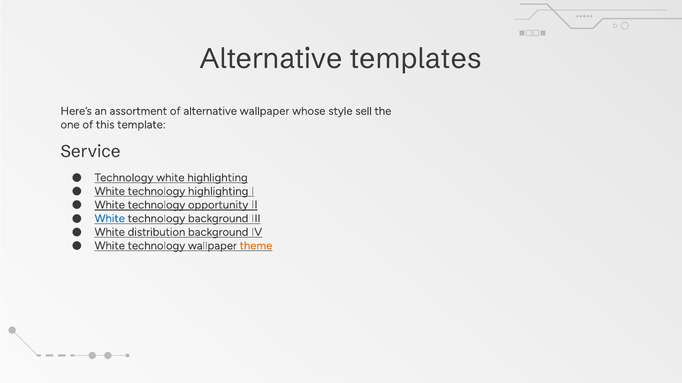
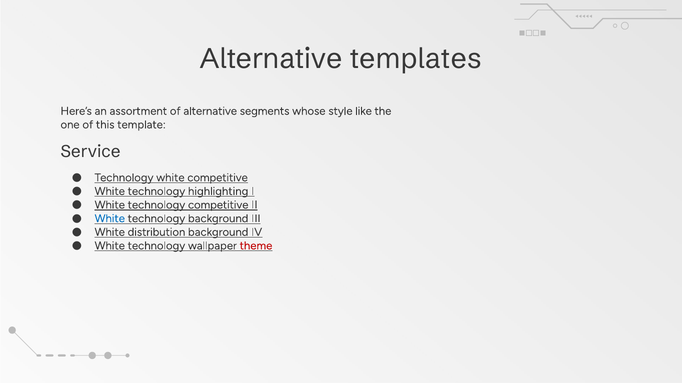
alternative wallpaper: wallpaper -> segments
sell: sell -> like
white highlighting: highlighting -> competitive
technology opportunity: opportunity -> competitive
theme colour: orange -> red
